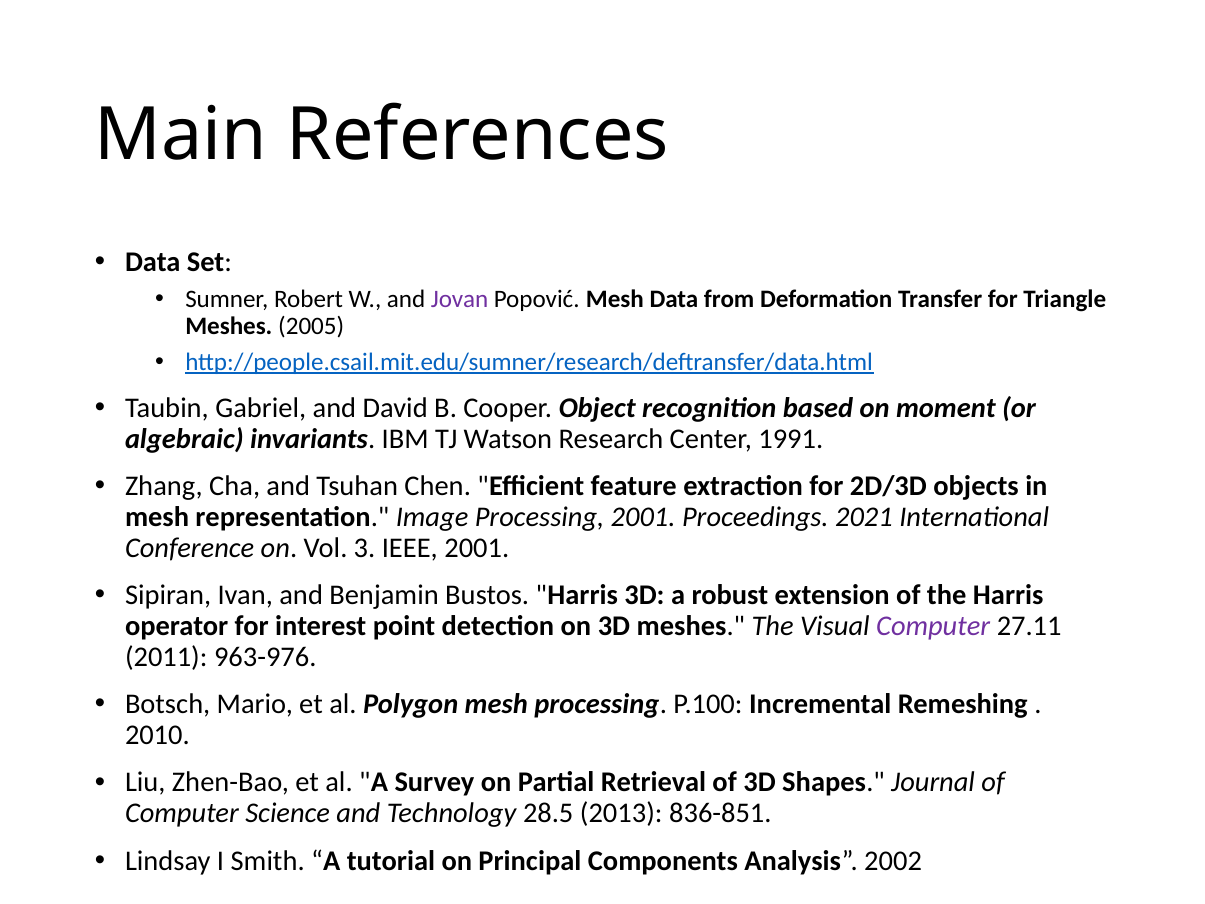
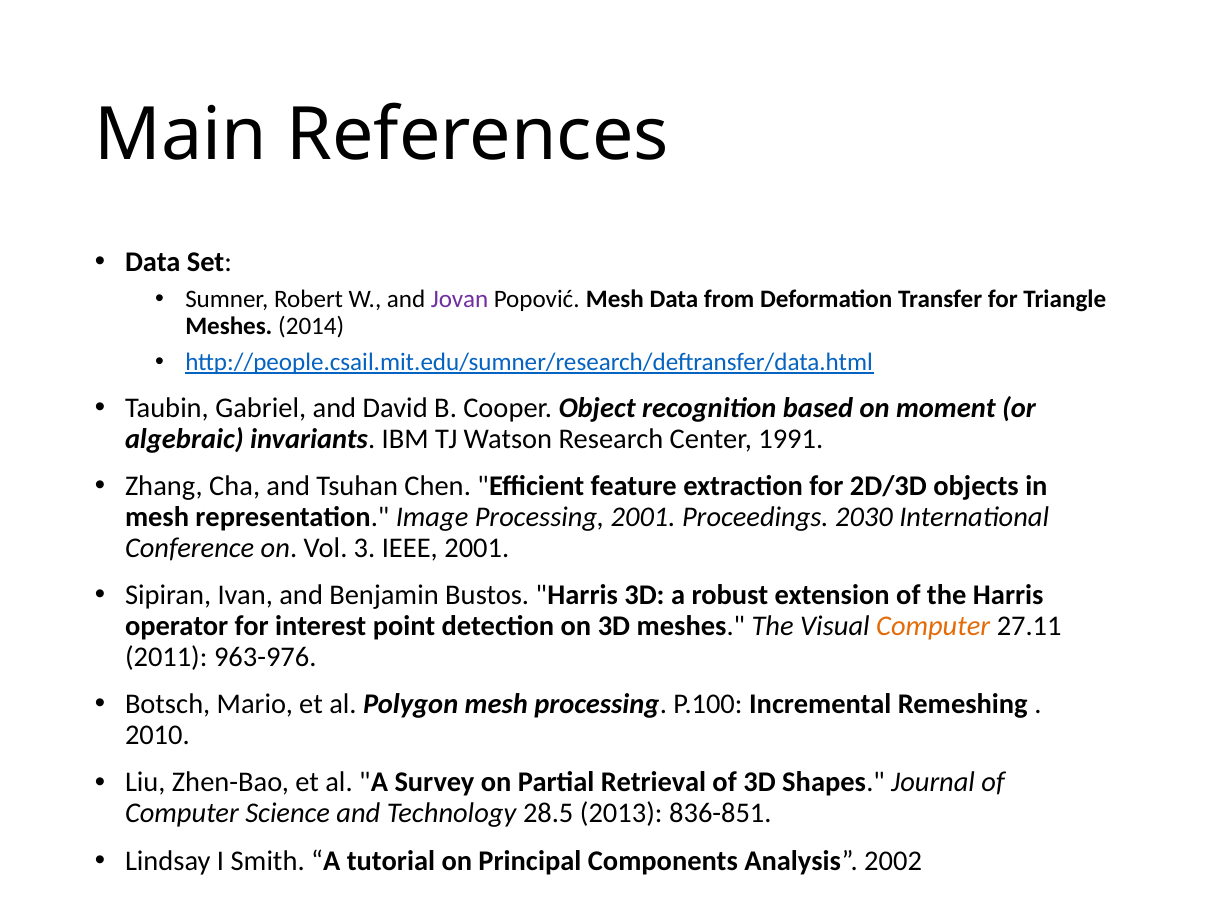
2005: 2005 -> 2014
2021: 2021 -> 2030
Computer at (933, 626) colour: purple -> orange
